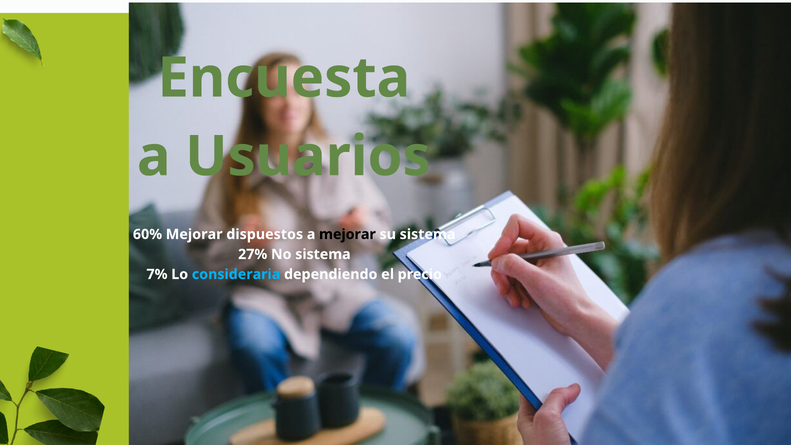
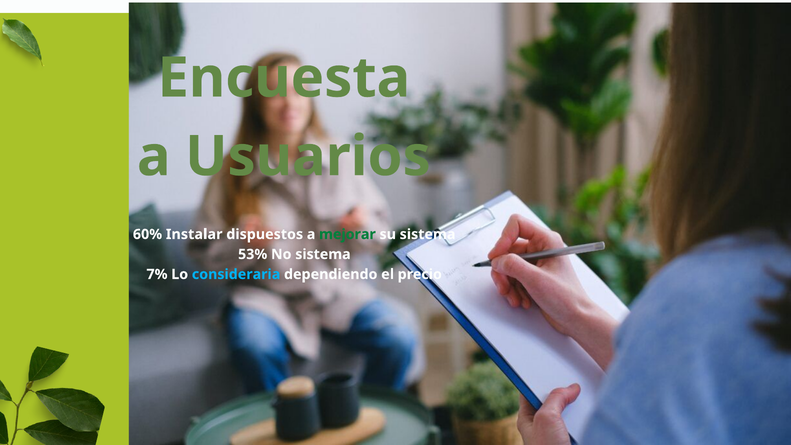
60% Mejorar: Mejorar -> Instalar
mejorar at (347, 234) colour: black -> green
27%: 27% -> 53%
